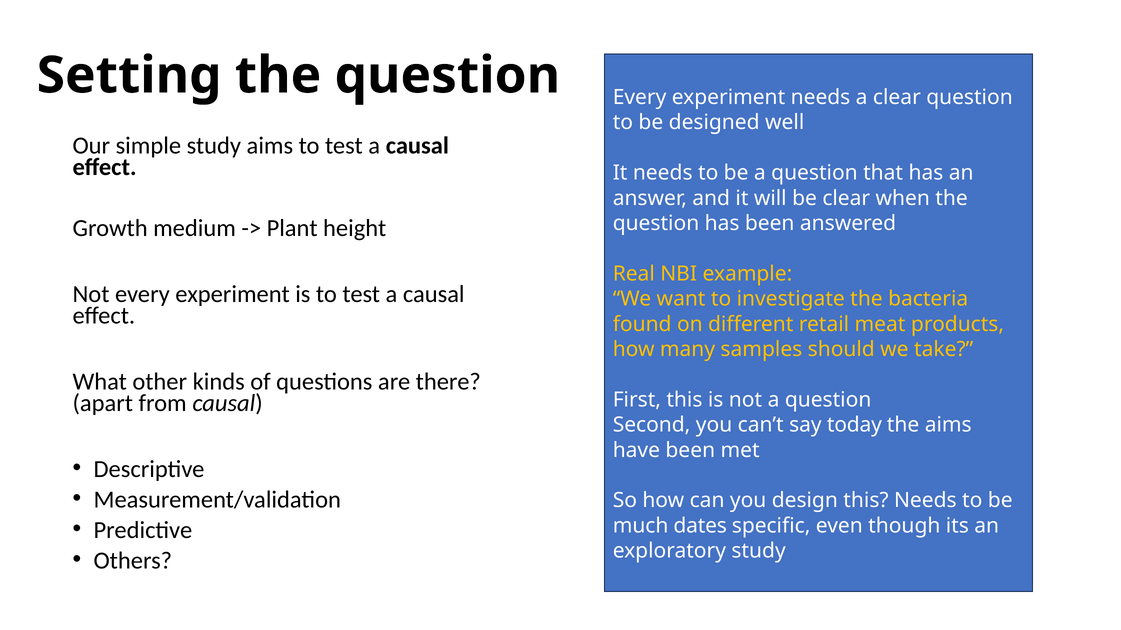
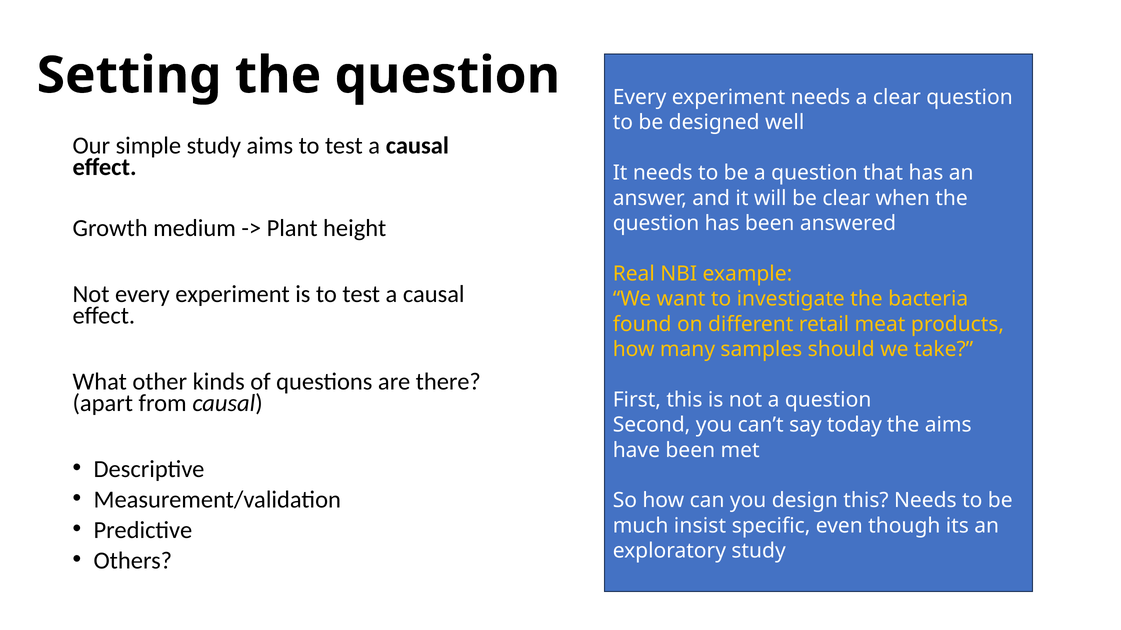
dates: dates -> insist
